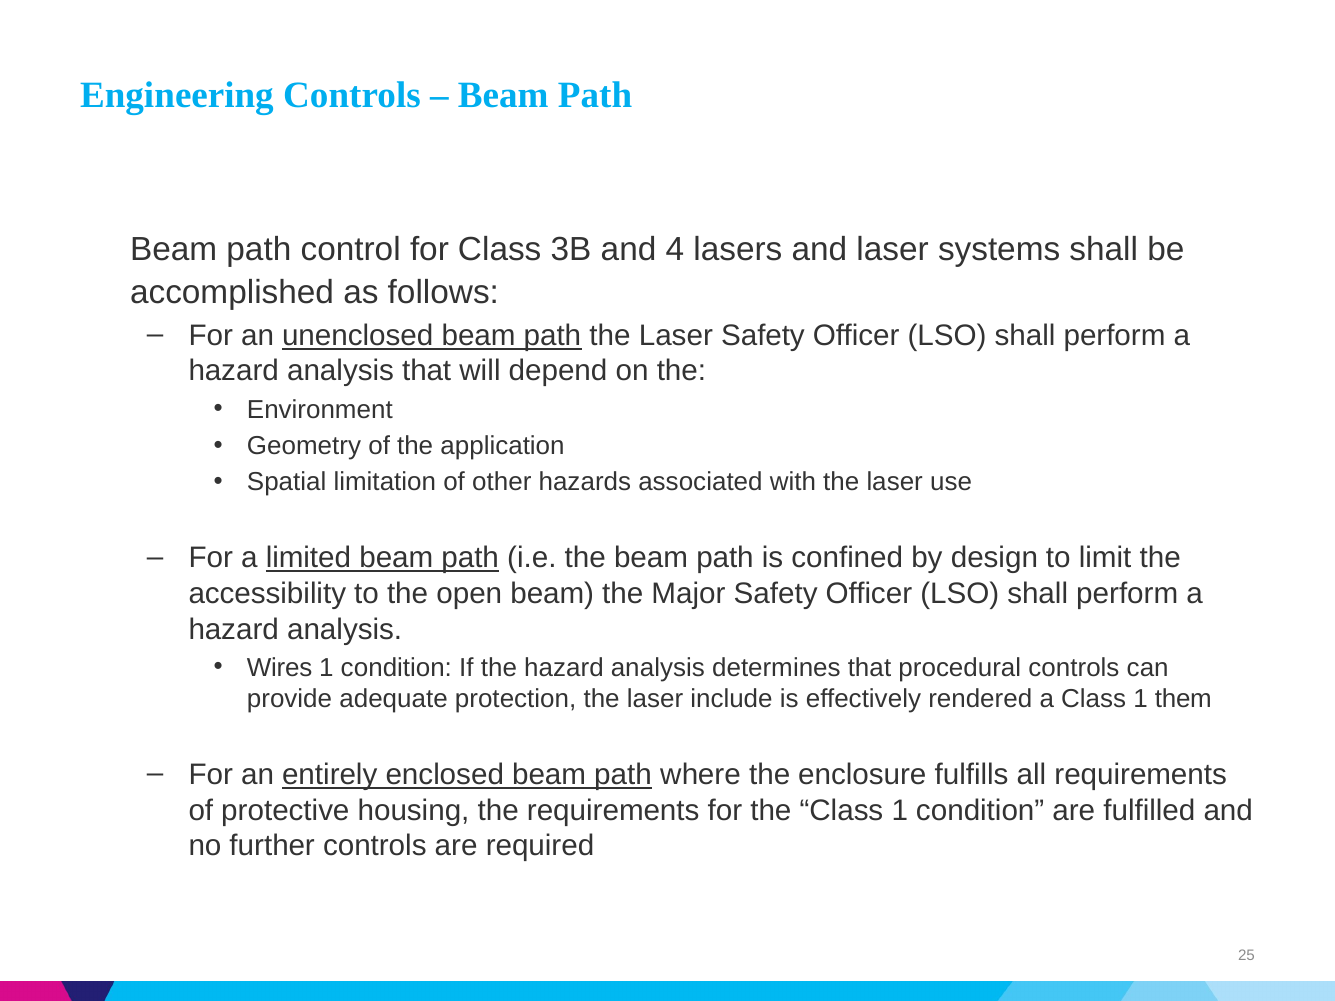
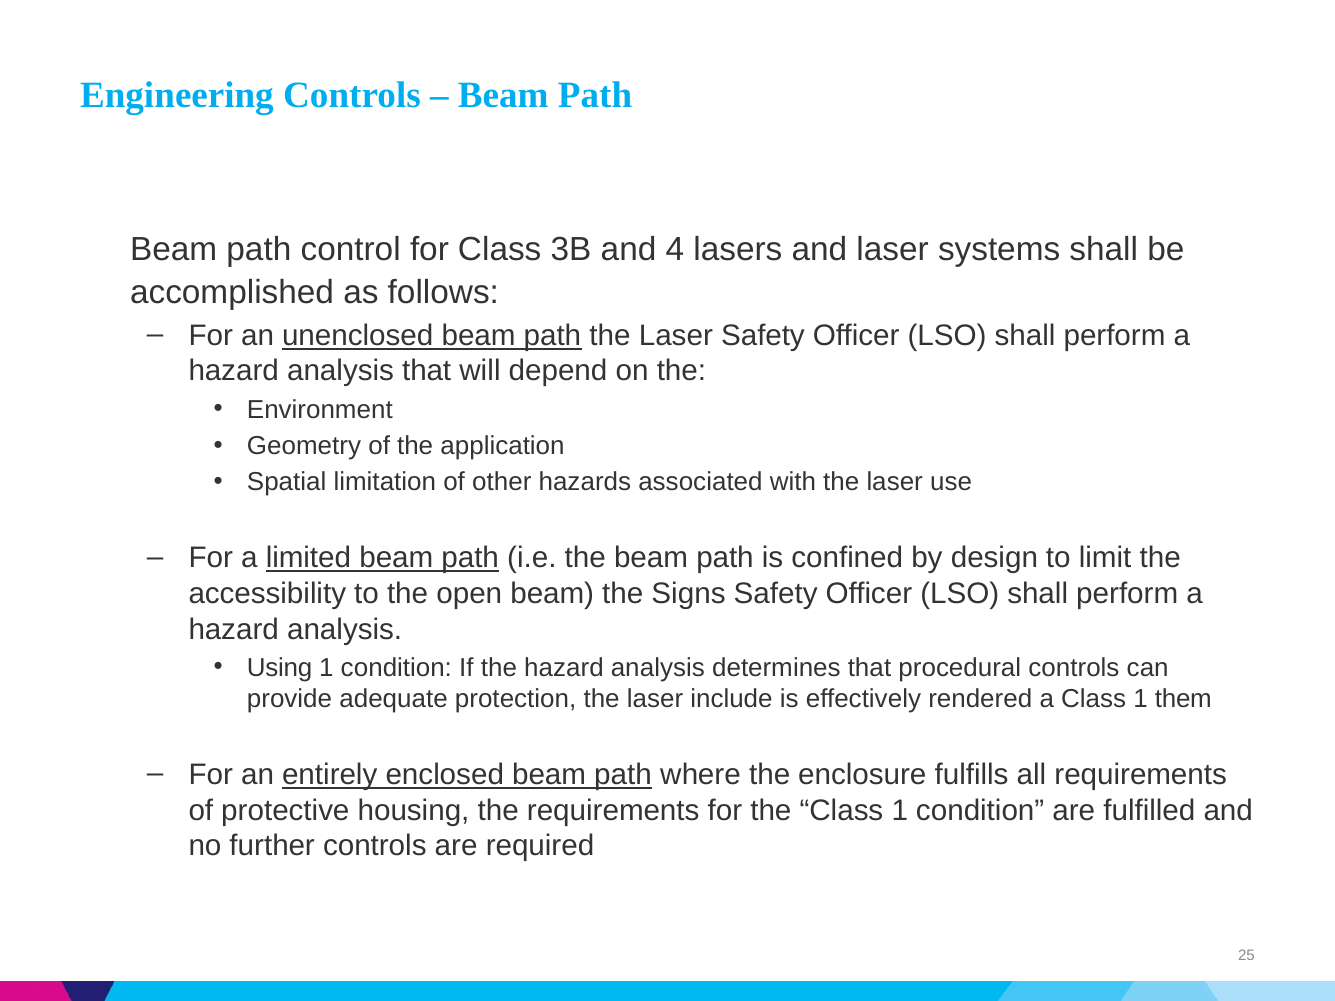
Major: Major -> Signs
Wires: Wires -> Using
